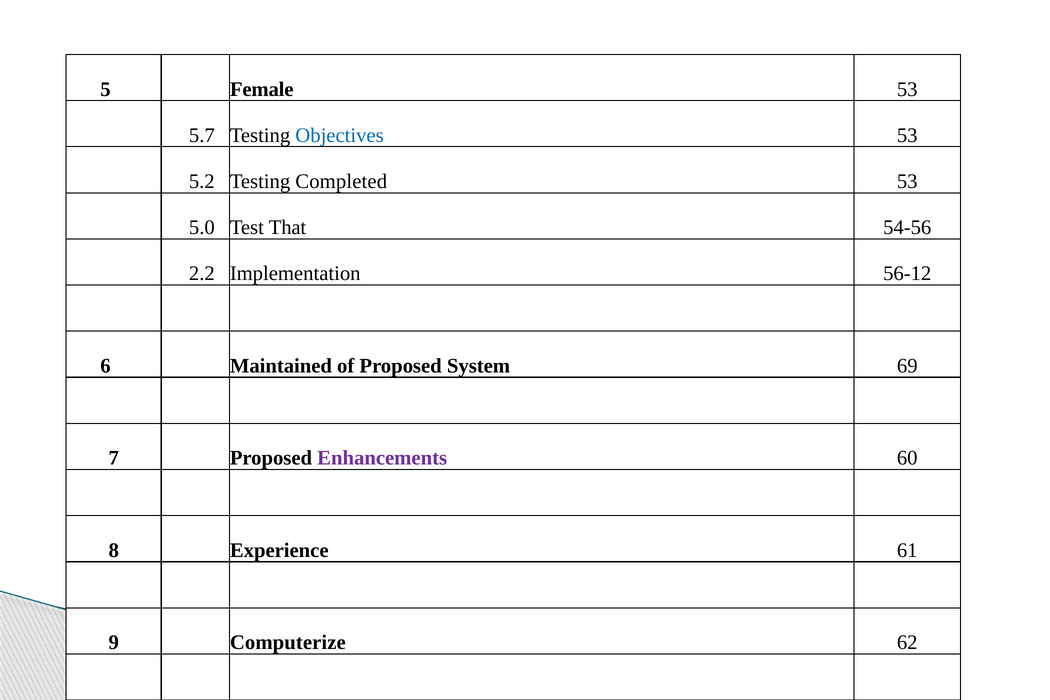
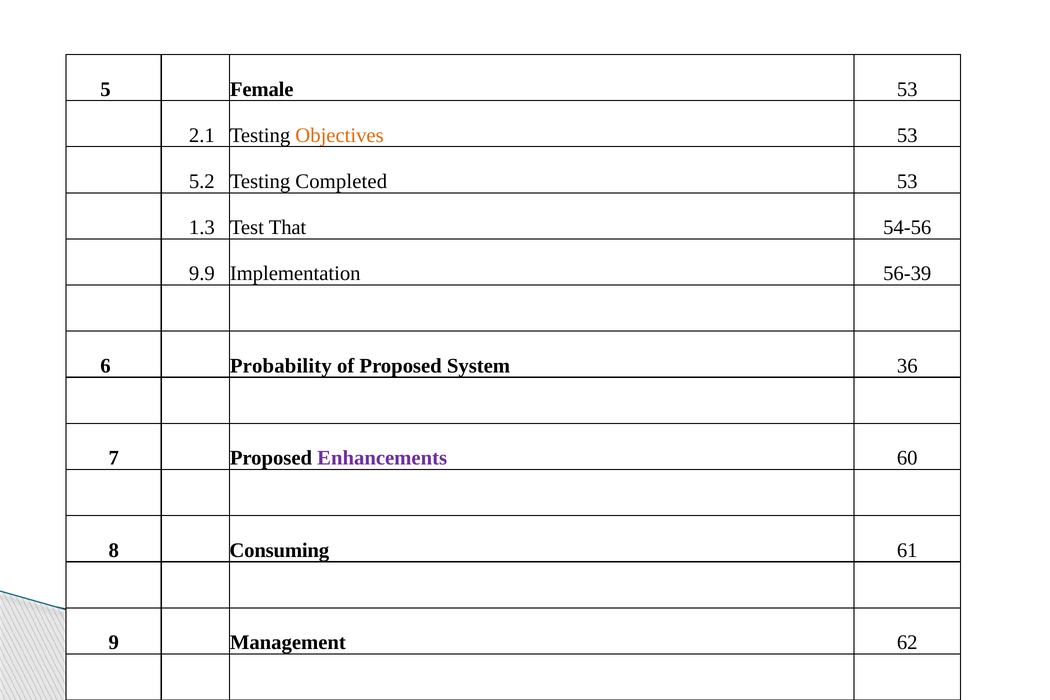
5.7: 5.7 -> 2.1
Objectives colour: blue -> orange
5.0: 5.0 -> 1.3
2.2: 2.2 -> 9.9
56-12: 56-12 -> 56-39
Maintained: Maintained -> Probability
69: 69 -> 36
Experience: Experience -> Consuming
Computerize: Computerize -> Management
